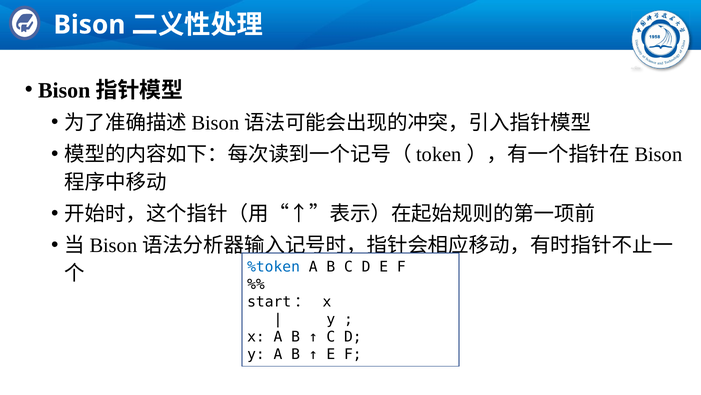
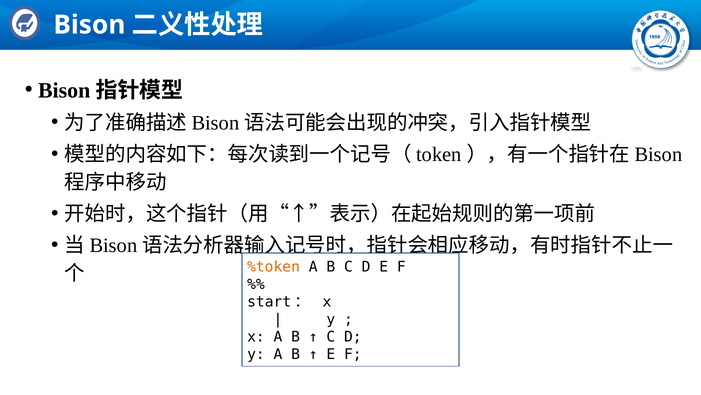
%token colour: blue -> orange
